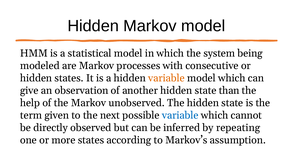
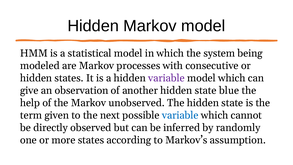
variable at (166, 78) colour: orange -> purple
than: than -> blue
repeating: repeating -> randomly
